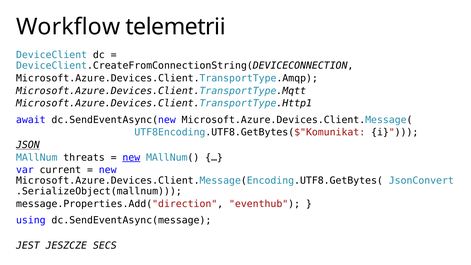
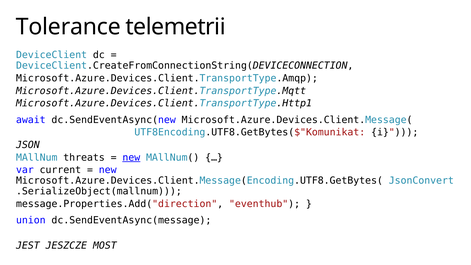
Workflow: Workflow -> Tolerance
JSON underline: present -> none
using: using -> union
SECS: SECS -> MOST
